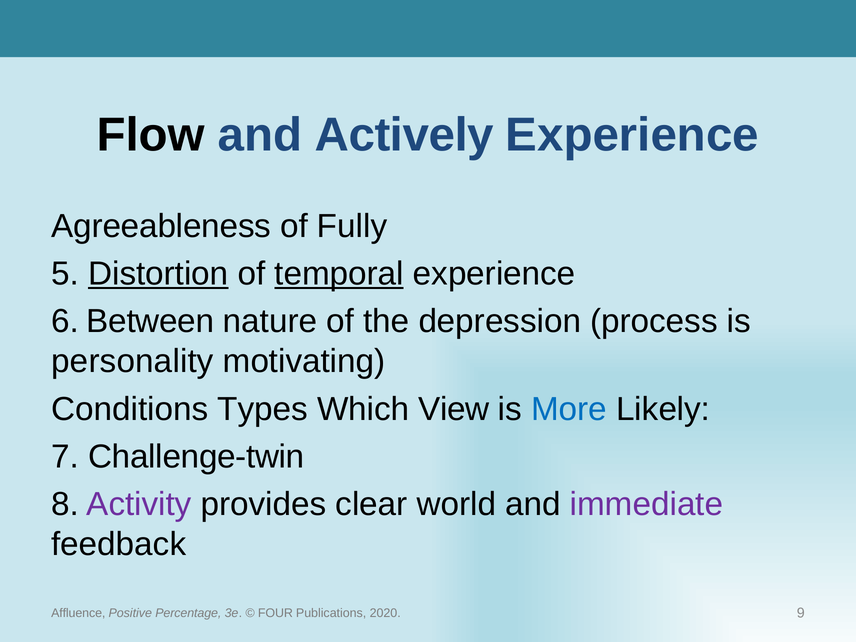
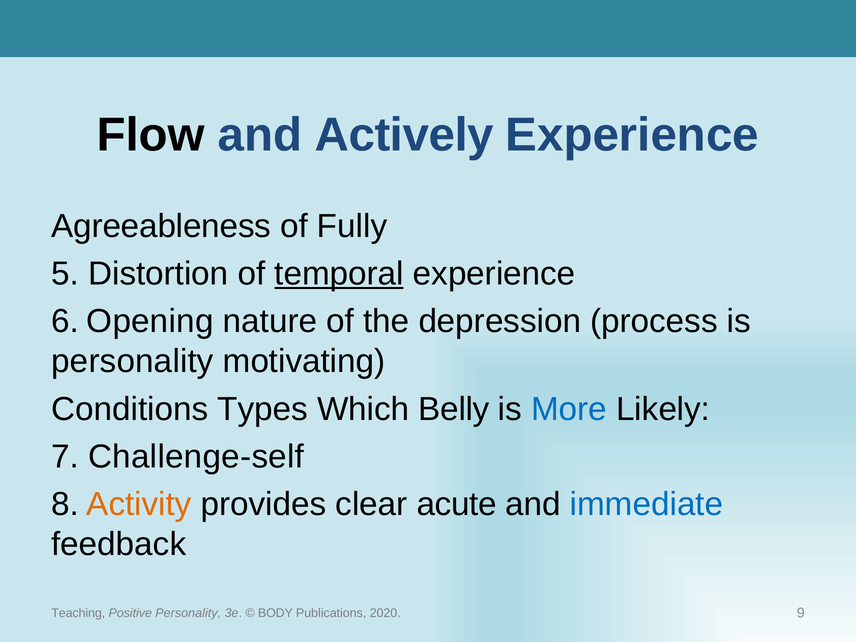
Distortion underline: present -> none
Between: Between -> Opening
View: View -> Belly
Challenge-twin: Challenge-twin -> Challenge-self
Activity colour: purple -> orange
world: world -> acute
immediate colour: purple -> blue
Affluence: Affluence -> Teaching
Positive Percentage: Percentage -> Personality
FOUR: FOUR -> BODY
